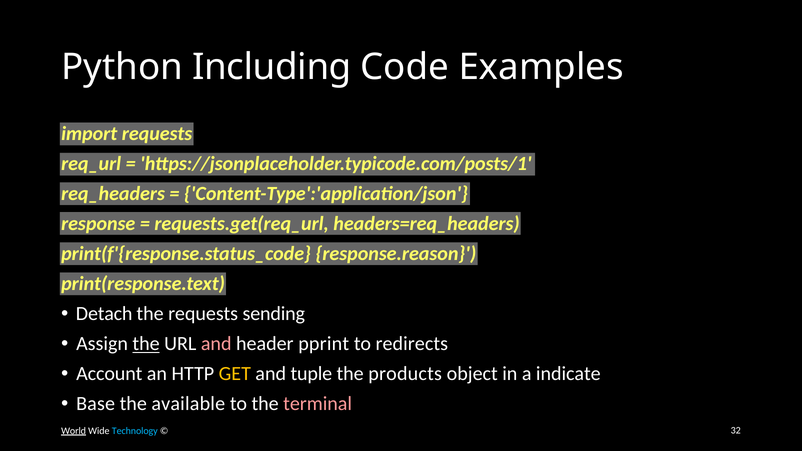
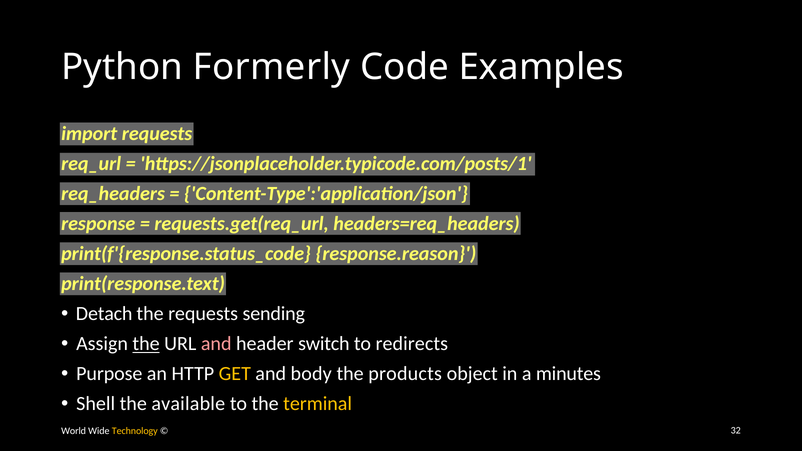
Including: Including -> Formerly
pprint: pprint -> switch
Account: Account -> Purpose
tuple: tuple -> body
indicate: indicate -> minutes
Base: Base -> Shell
terminal colour: pink -> yellow
World underline: present -> none
Technology colour: light blue -> yellow
